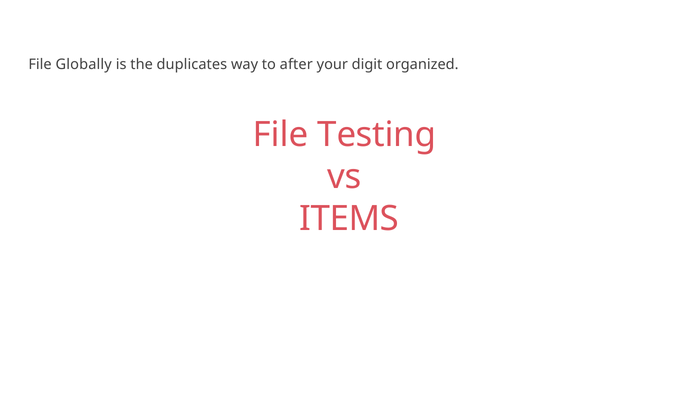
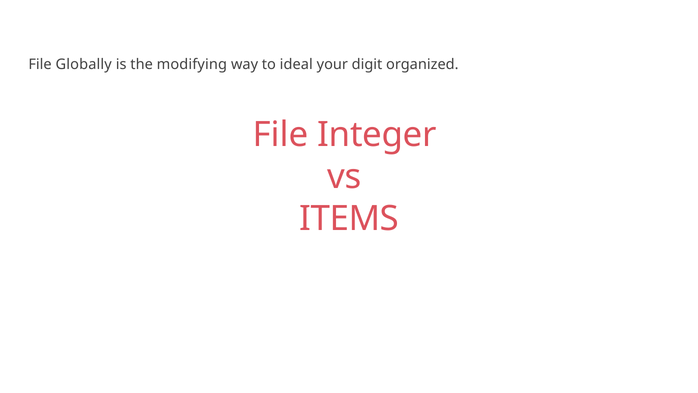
duplicates: duplicates -> modifying
after: after -> ideal
Testing: Testing -> Integer
